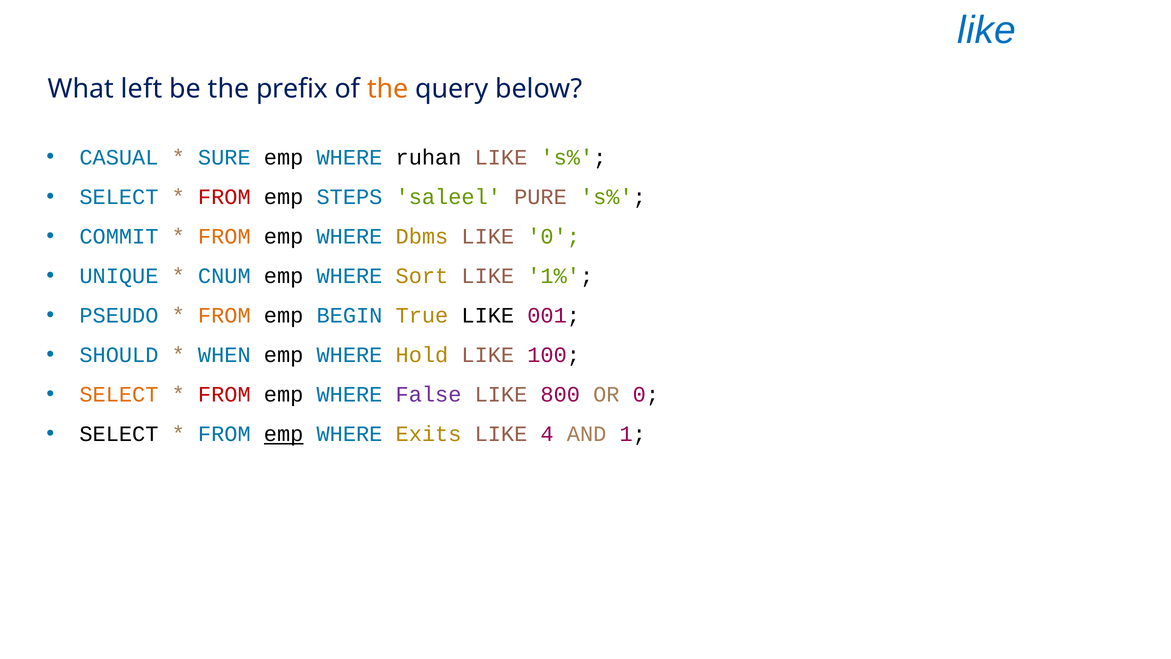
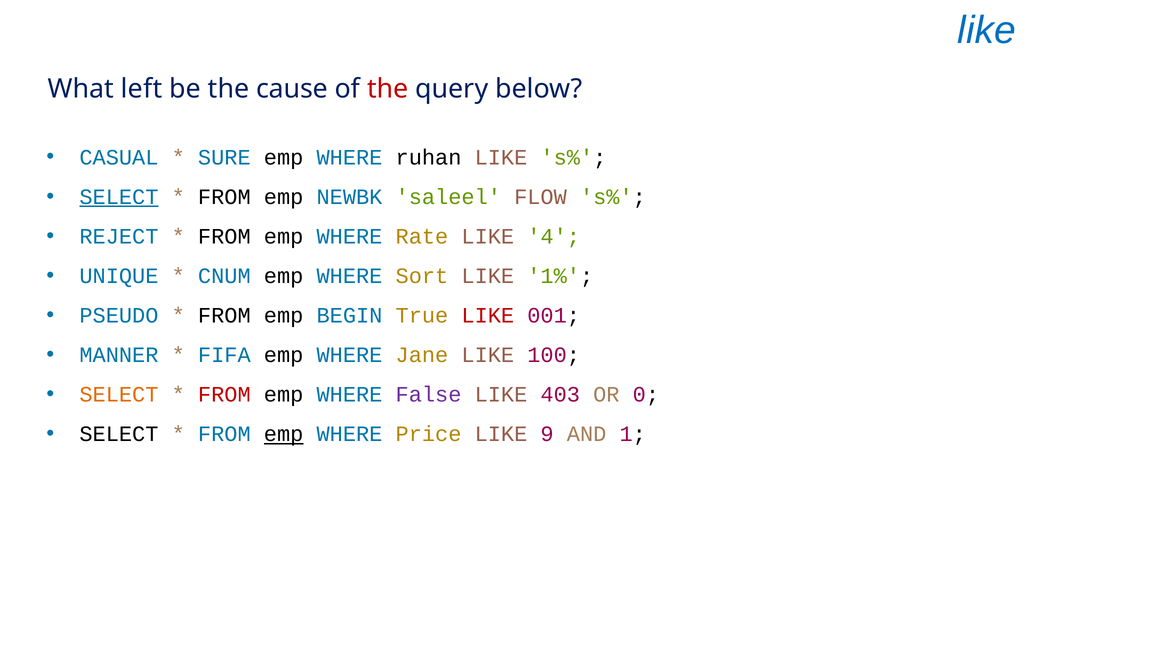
prefix: prefix -> cause
the at (388, 89) colour: orange -> red
SELECT at (119, 197) underline: none -> present
FROM at (224, 197) colour: red -> black
STEPS: STEPS -> NEWBK
PURE: PURE -> FLOW
COMMIT: COMMIT -> REJECT
FROM at (224, 236) colour: orange -> black
Dbms: Dbms -> Rate
LIKE 0: 0 -> 4
FROM at (224, 315) colour: orange -> black
LIKE at (488, 315) colour: black -> red
SHOULD: SHOULD -> MANNER
WHEN: WHEN -> FIFA
Hold: Hold -> Jane
800: 800 -> 403
Exits: Exits -> Price
4: 4 -> 9
